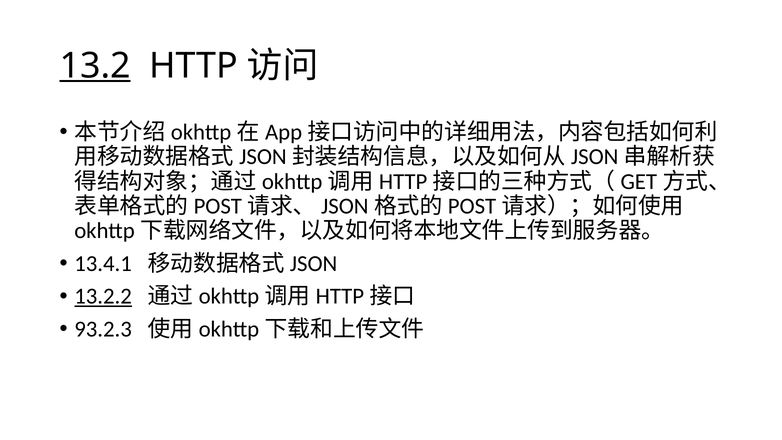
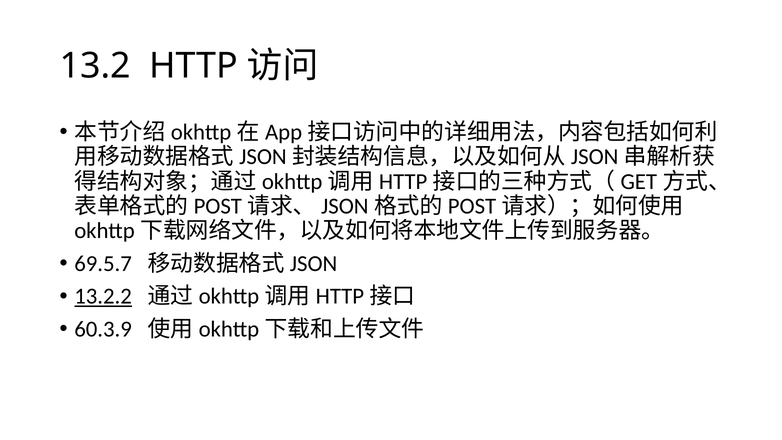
13.2 underline: present -> none
13.4.1: 13.4.1 -> 69.5.7
93.2.3: 93.2.3 -> 60.3.9
